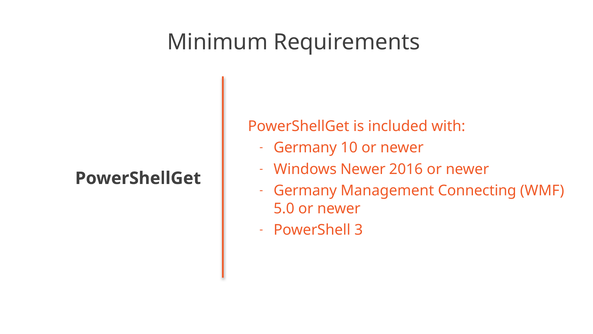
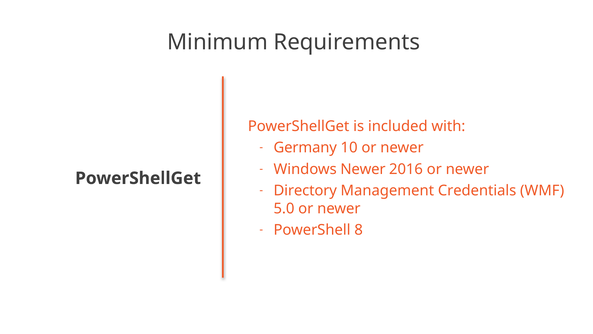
Germany at (305, 190): Germany -> Directory
Connecting: Connecting -> Credentials
3: 3 -> 8
